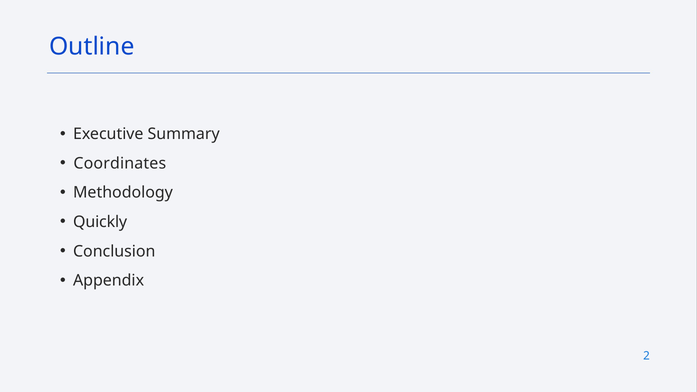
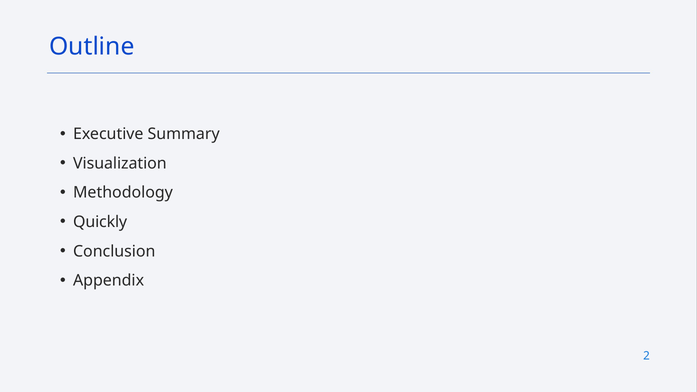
Coordinates: Coordinates -> Visualization
